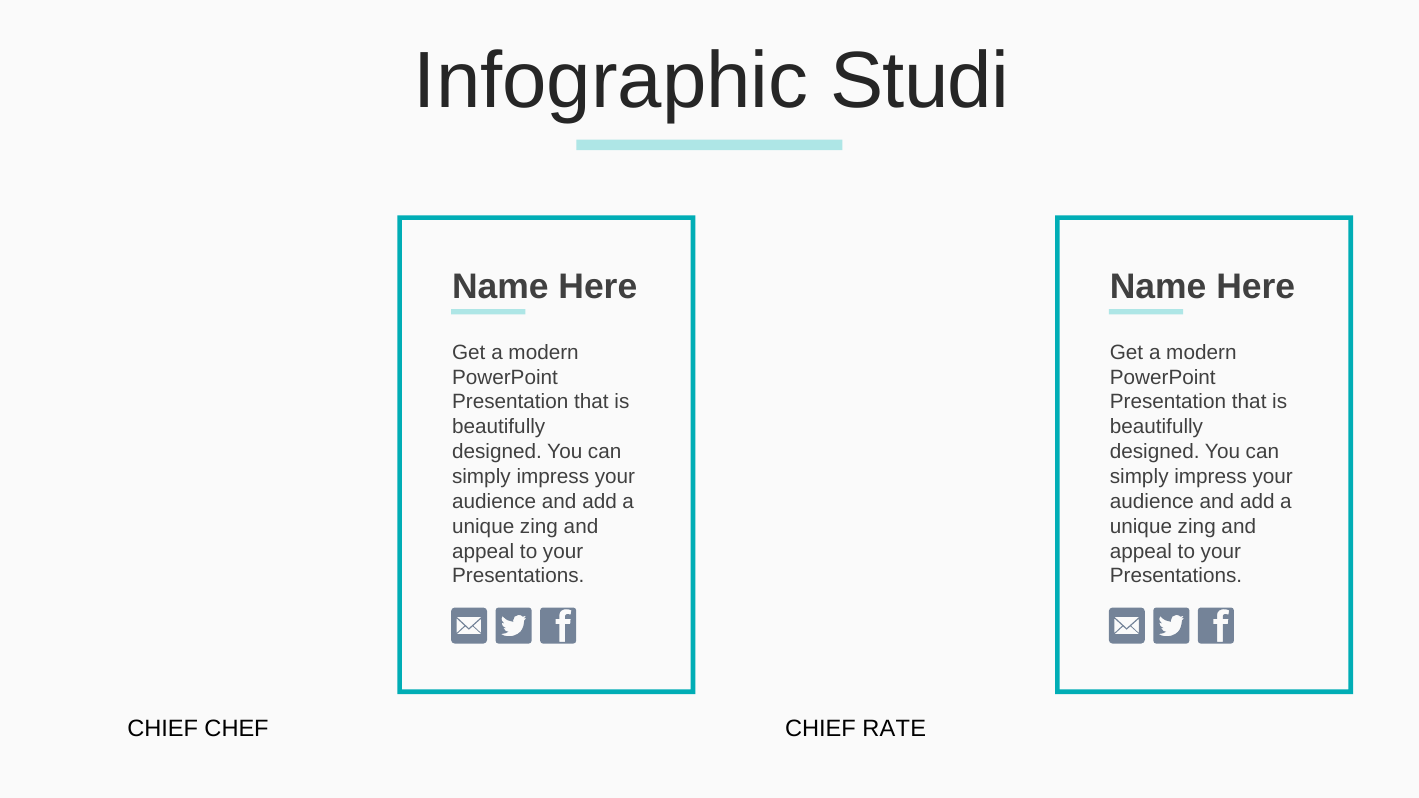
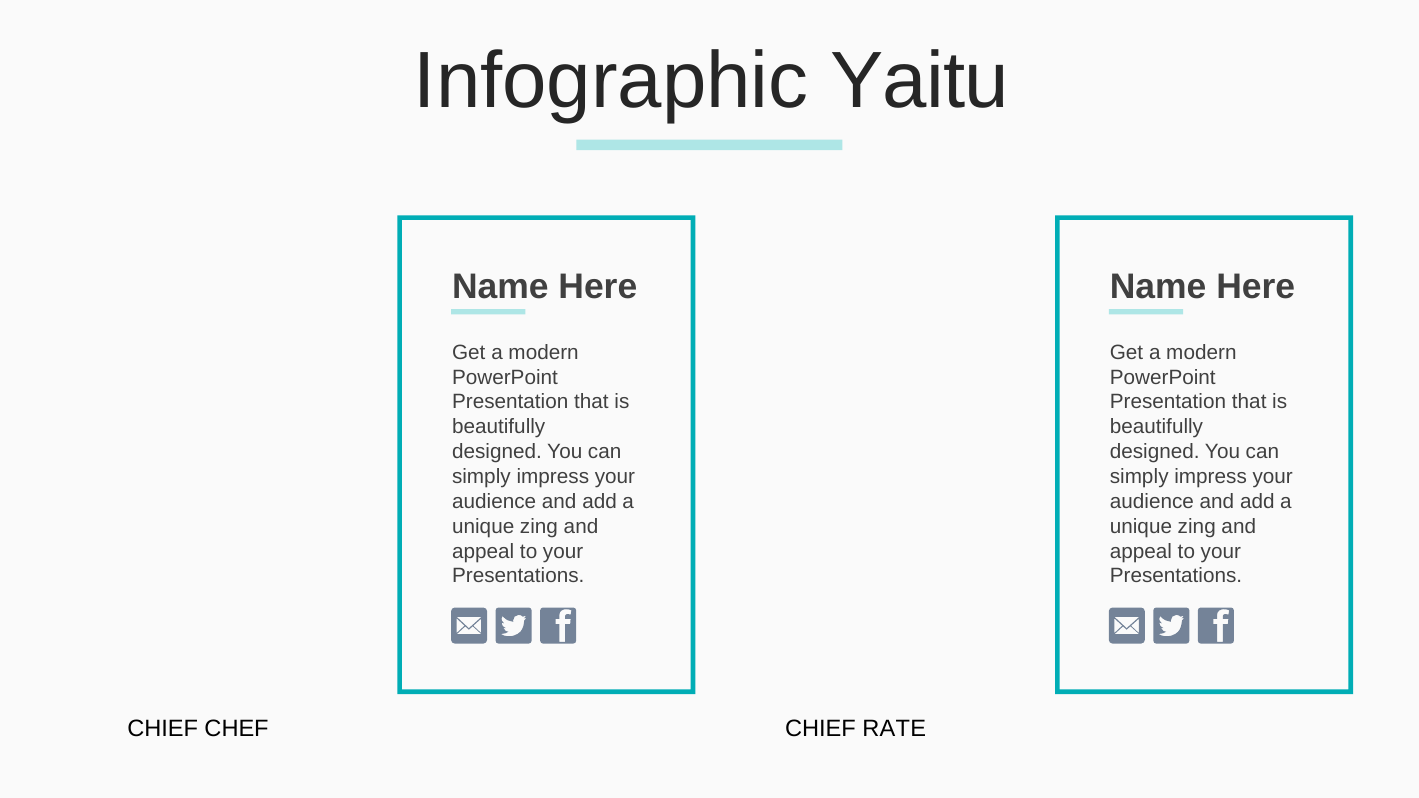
Studi: Studi -> Yaitu
